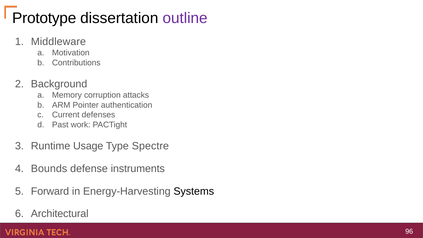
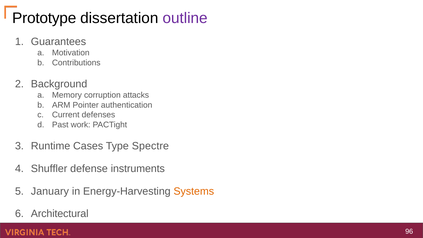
Middleware: Middleware -> Guarantees
Usage: Usage -> Cases
Bounds: Bounds -> Shuffler
Forward: Forward -> January
Systems colour: black -> orange
